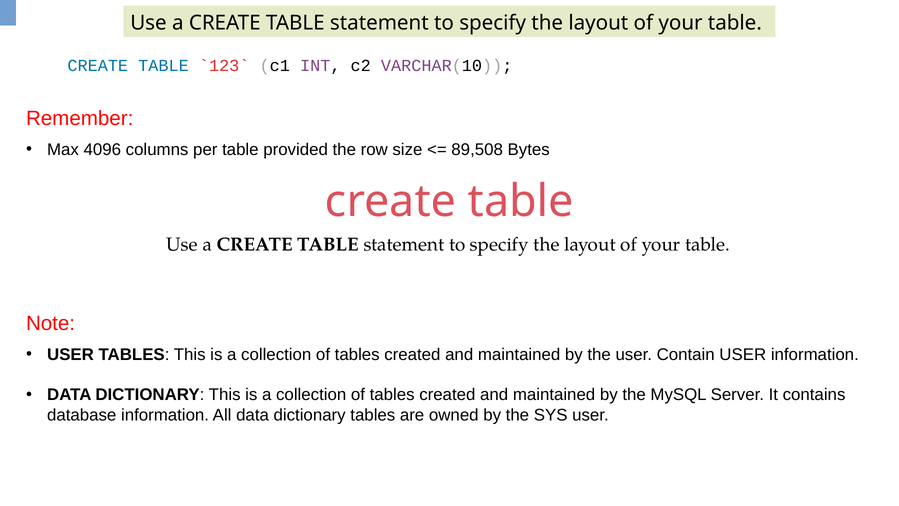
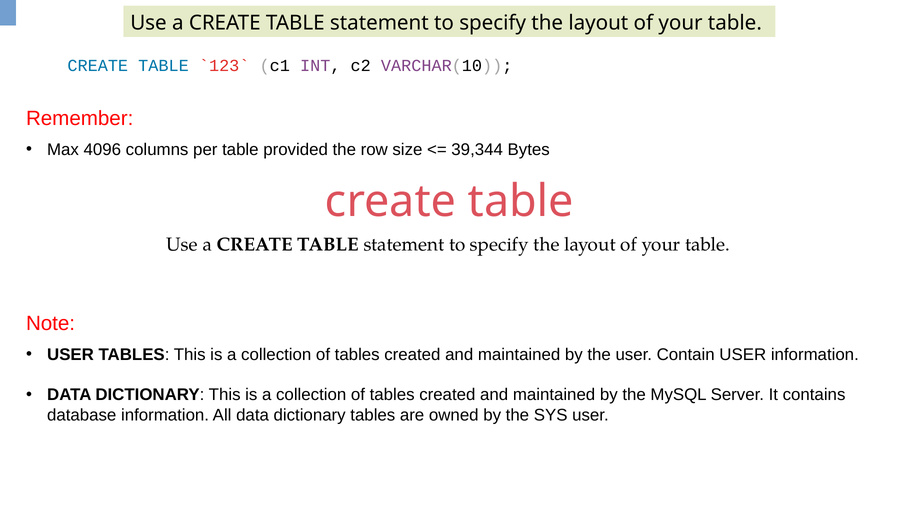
89,508: 89,508 -> 39,344
